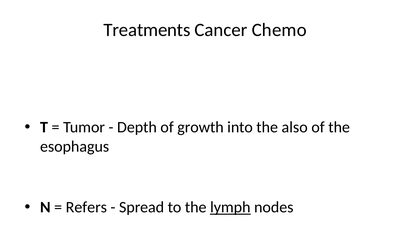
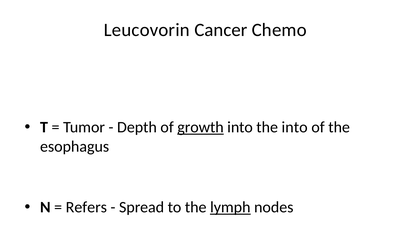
Treatments: Treatments -> Leucovorin
growth underline: none -> present
the also: also -> into
